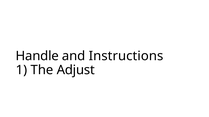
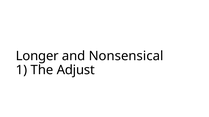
Handle: Handle -> Longer
Instructions: Instructions -> Nonsensical
